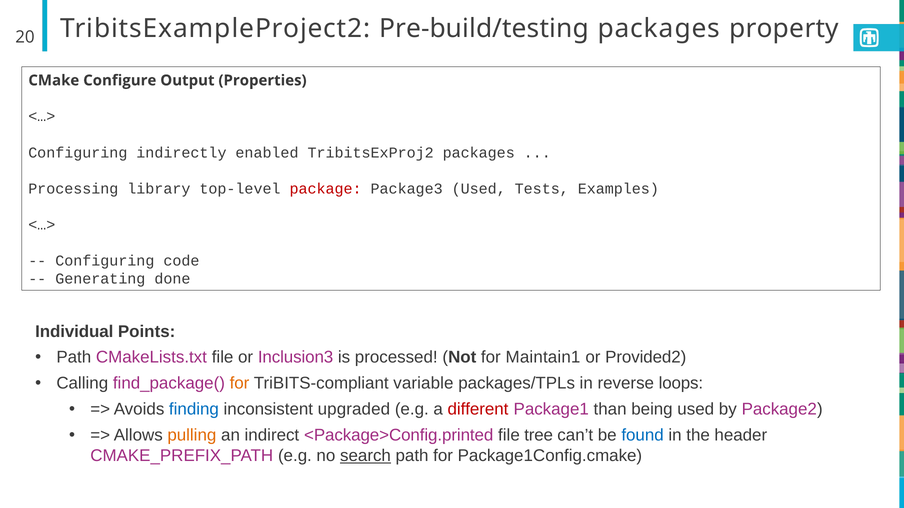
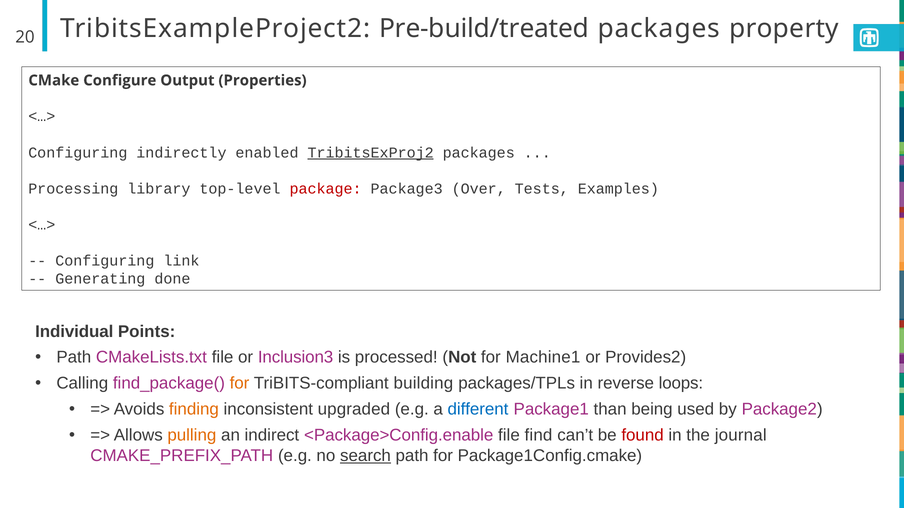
Pre-build/testing: Pre-build/testing -> Pre-build/treated
TribitsExProj2 underline: none -> present
Package3 Used: Used -> Over
code: code -> link
Maintain1: Maintain1 -> Machine1
Provided2: Provided2 -> Provides2
variable: variable -> building
finding colour: blue -> orange
different colour: red -> blue
<Package>Config.printed: <Package>Config.printed -> <Package>Config.enable
tree: tree -> find
found colour: blue -> red
header: header -> journal
